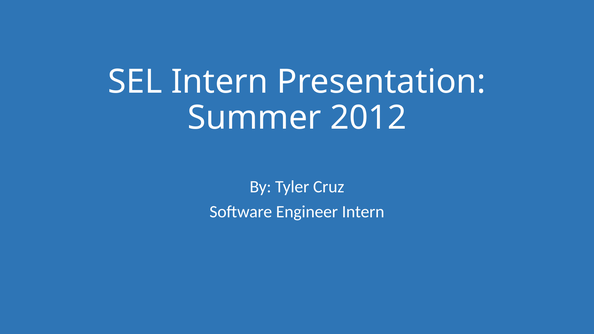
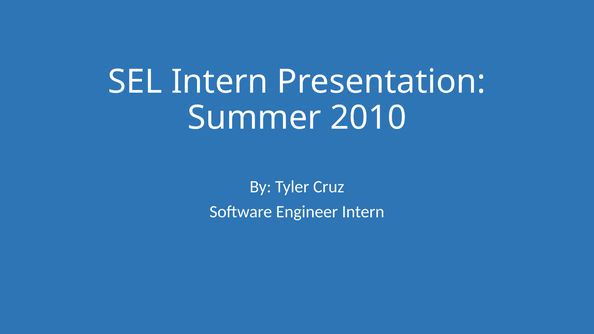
2012: 2012 -> 2010
